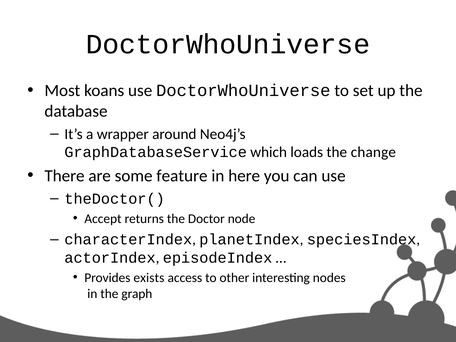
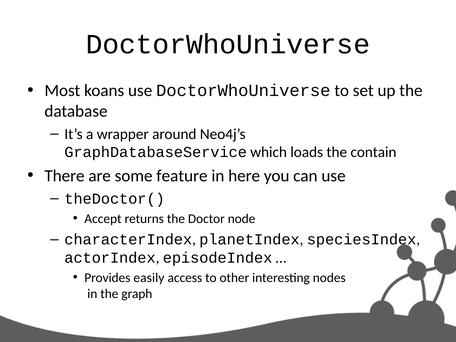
change: change -> contain
exists: exists -> easily
